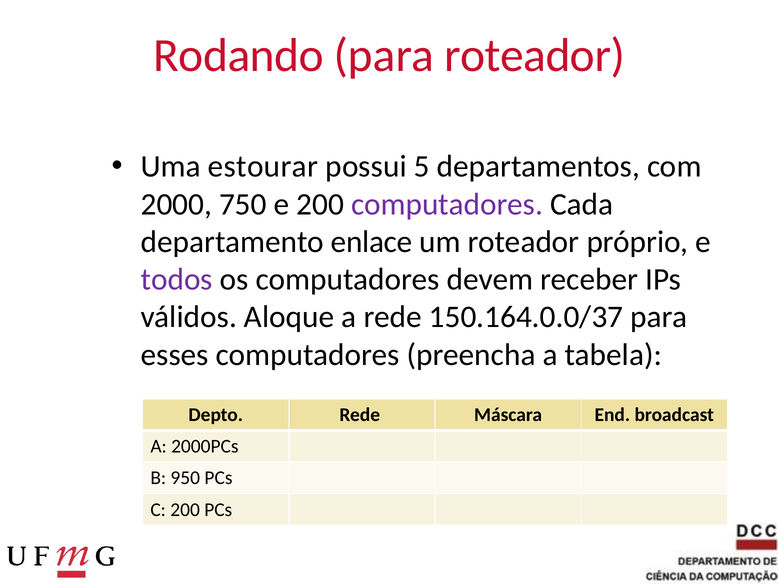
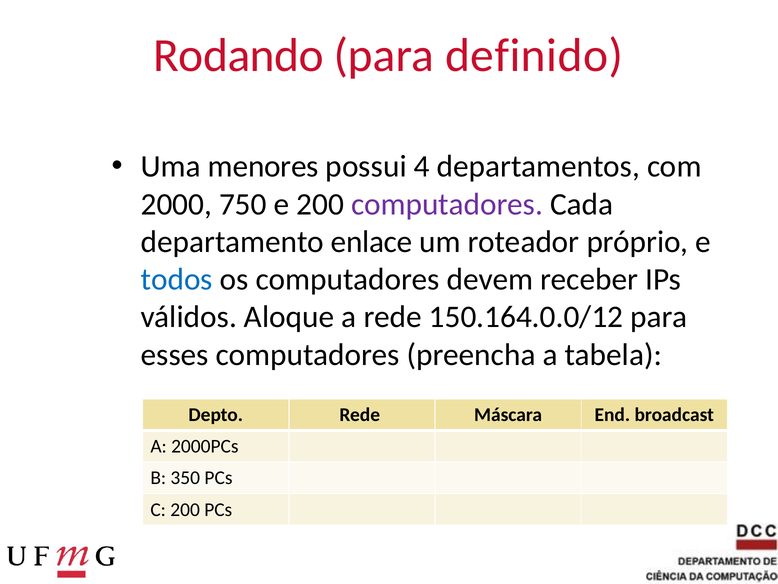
para roteador: roteador -> definido
estourar: estourar -> menores
5: 5 -> 4
todos colour: purple -> blue
150.164.0.0/37: 150.164.0.0/37 -> 150.164.0.0/12
950: 950 -> 350
